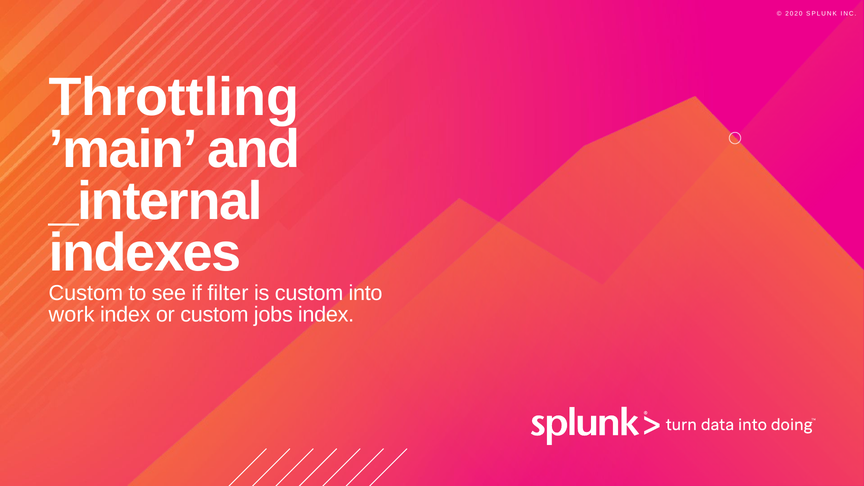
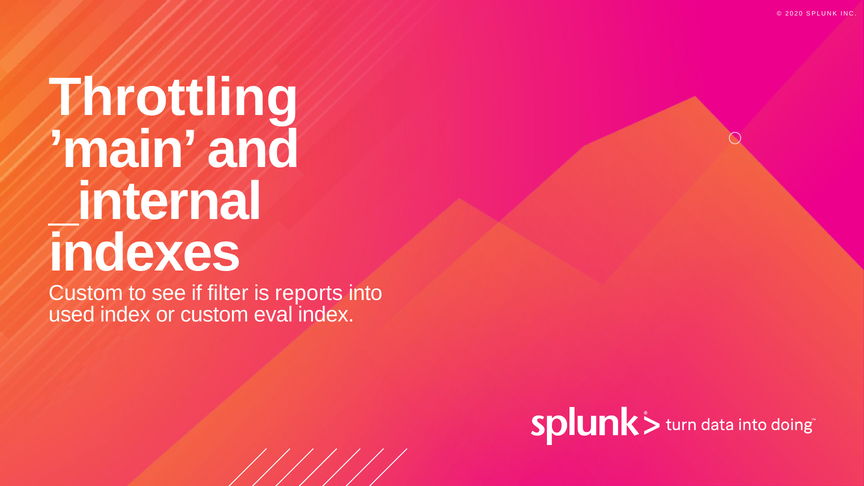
is custom: custom -> reports
work: work -> used
jobs: jobs -> eval
